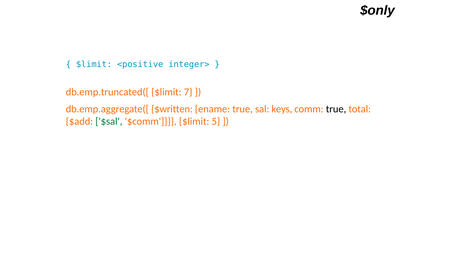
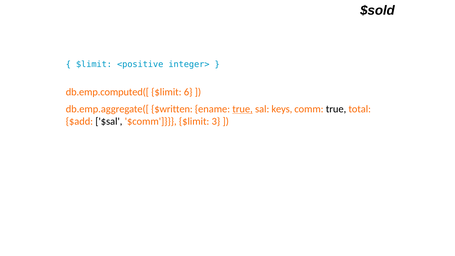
$only: $only -> $sold
db.emp.truncated([: db.emp.truncated([ -> db.emp.computed([
7: 7 -> 6
true at (243, 109) underline: none -> present
$sal colour: green -> black
5: 5 -> 3
